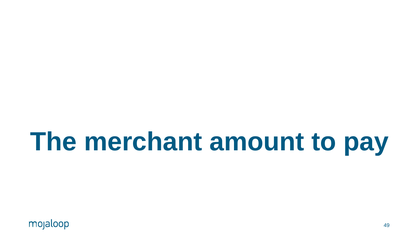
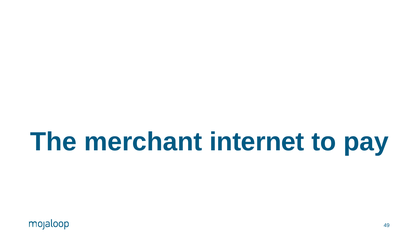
amount: amount -> internet
